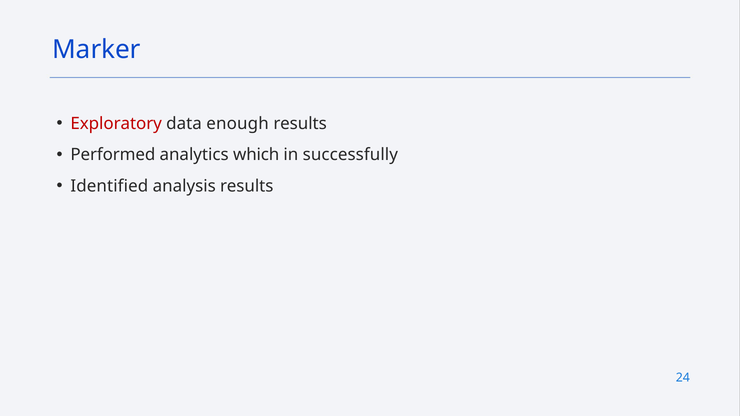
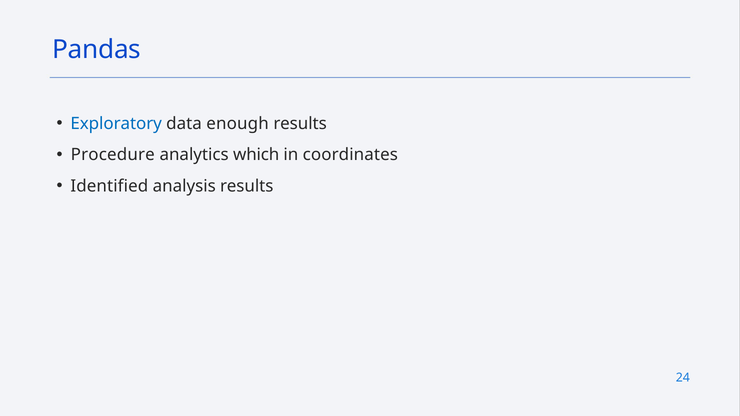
Marker: Marker -> Pandas
Exploratory colour: red -> blue
Performed: Performed -> Procedure
successfully: successfully -> coordinates
